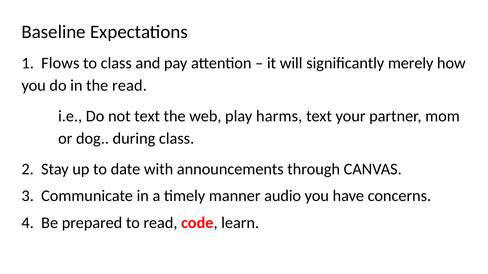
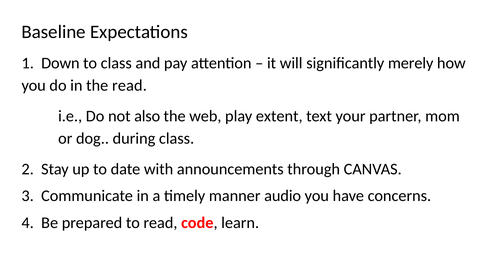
Flows: Flows -> Down
not text: text -> also
harms: harms -> extent
